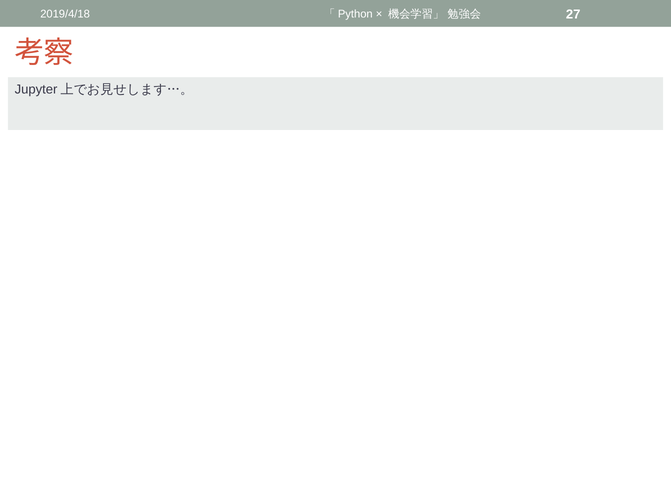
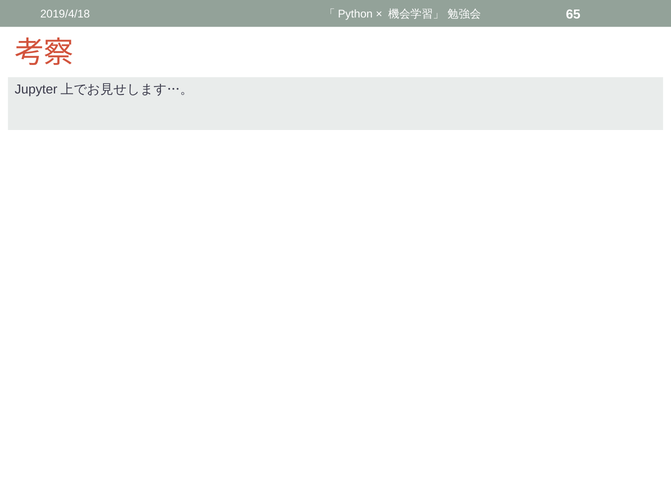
27: 27 -> 65
